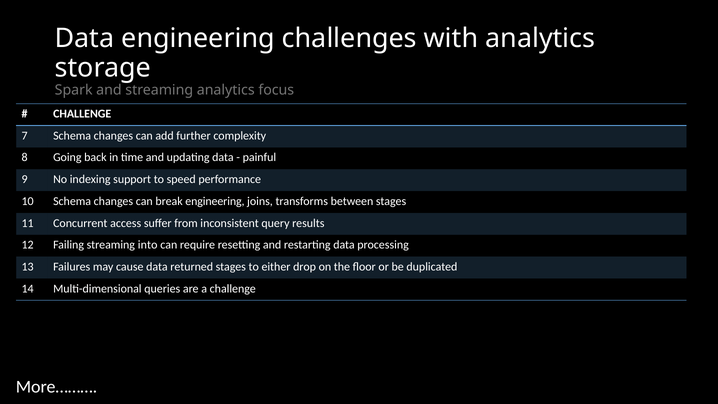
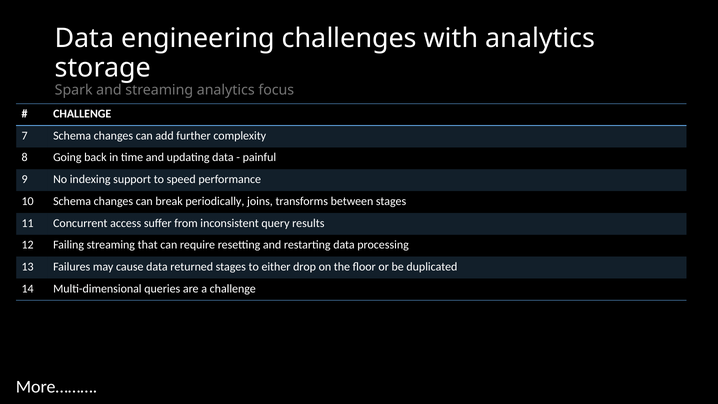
break engineering: engineering -> periodically
into: into -> that
